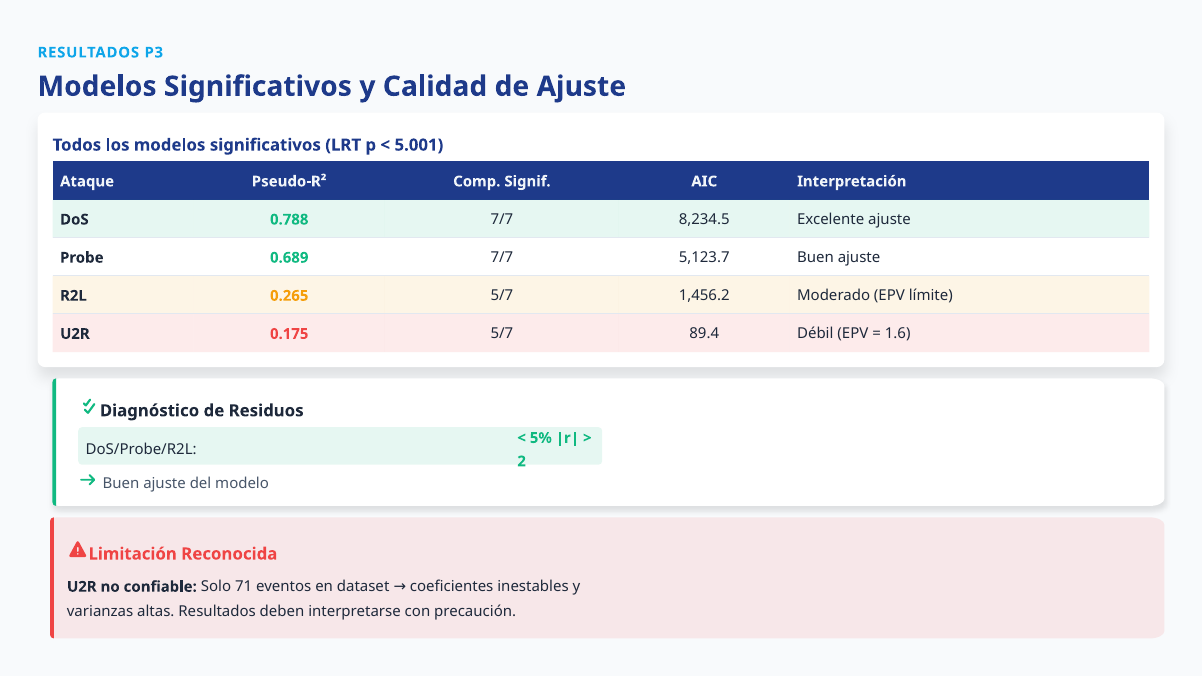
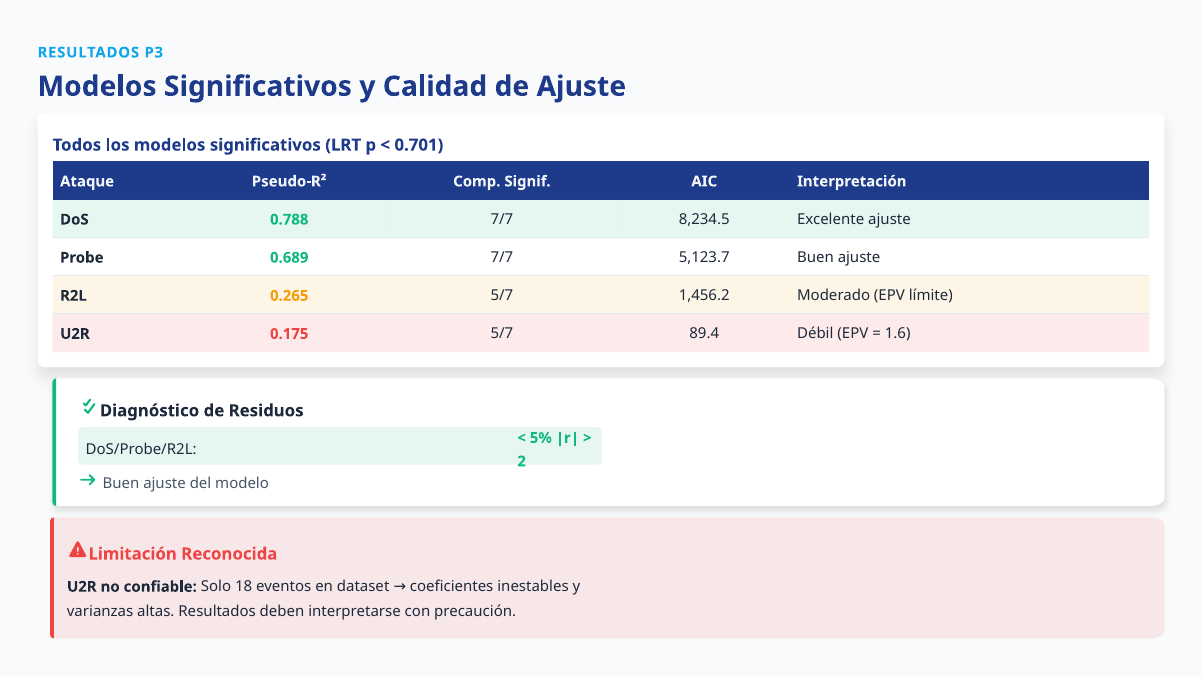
5.001: 5.001 -> 0.701
71: 71 -> 18
